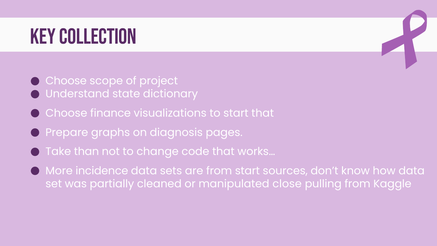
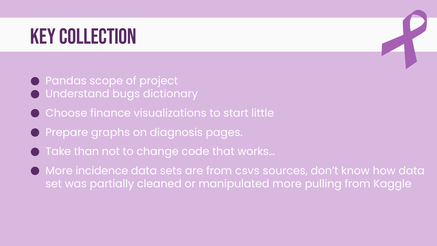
Choose at (66, 81): Choose -> Pandas
state: state -> bugs
start that: that -> little
from start: start -> csvs
manipulated close: close -> more
